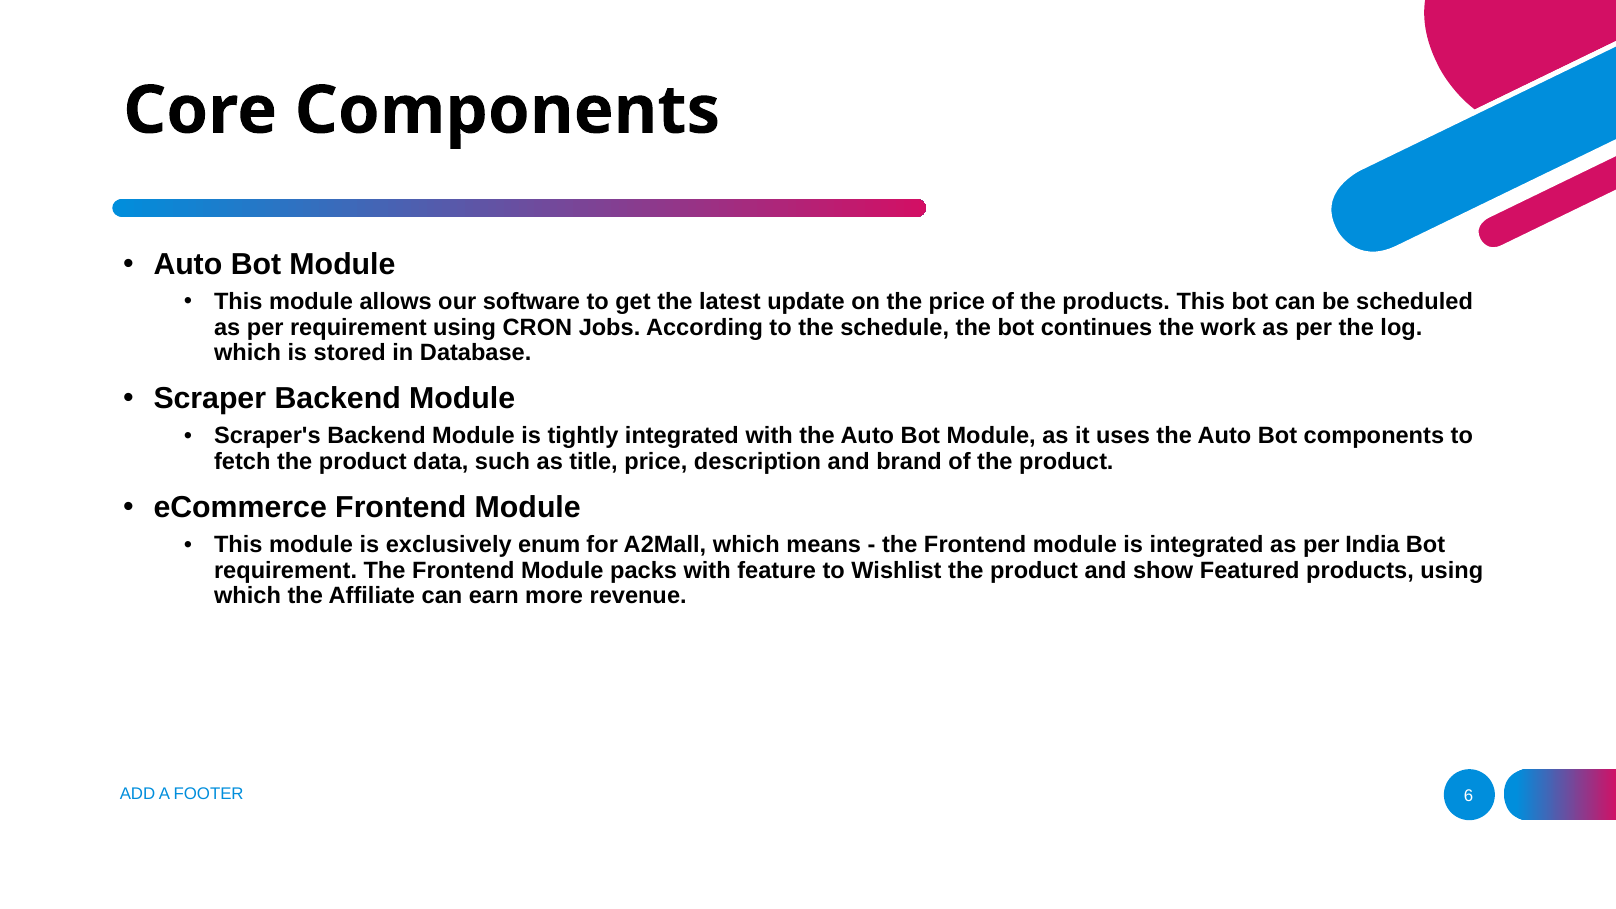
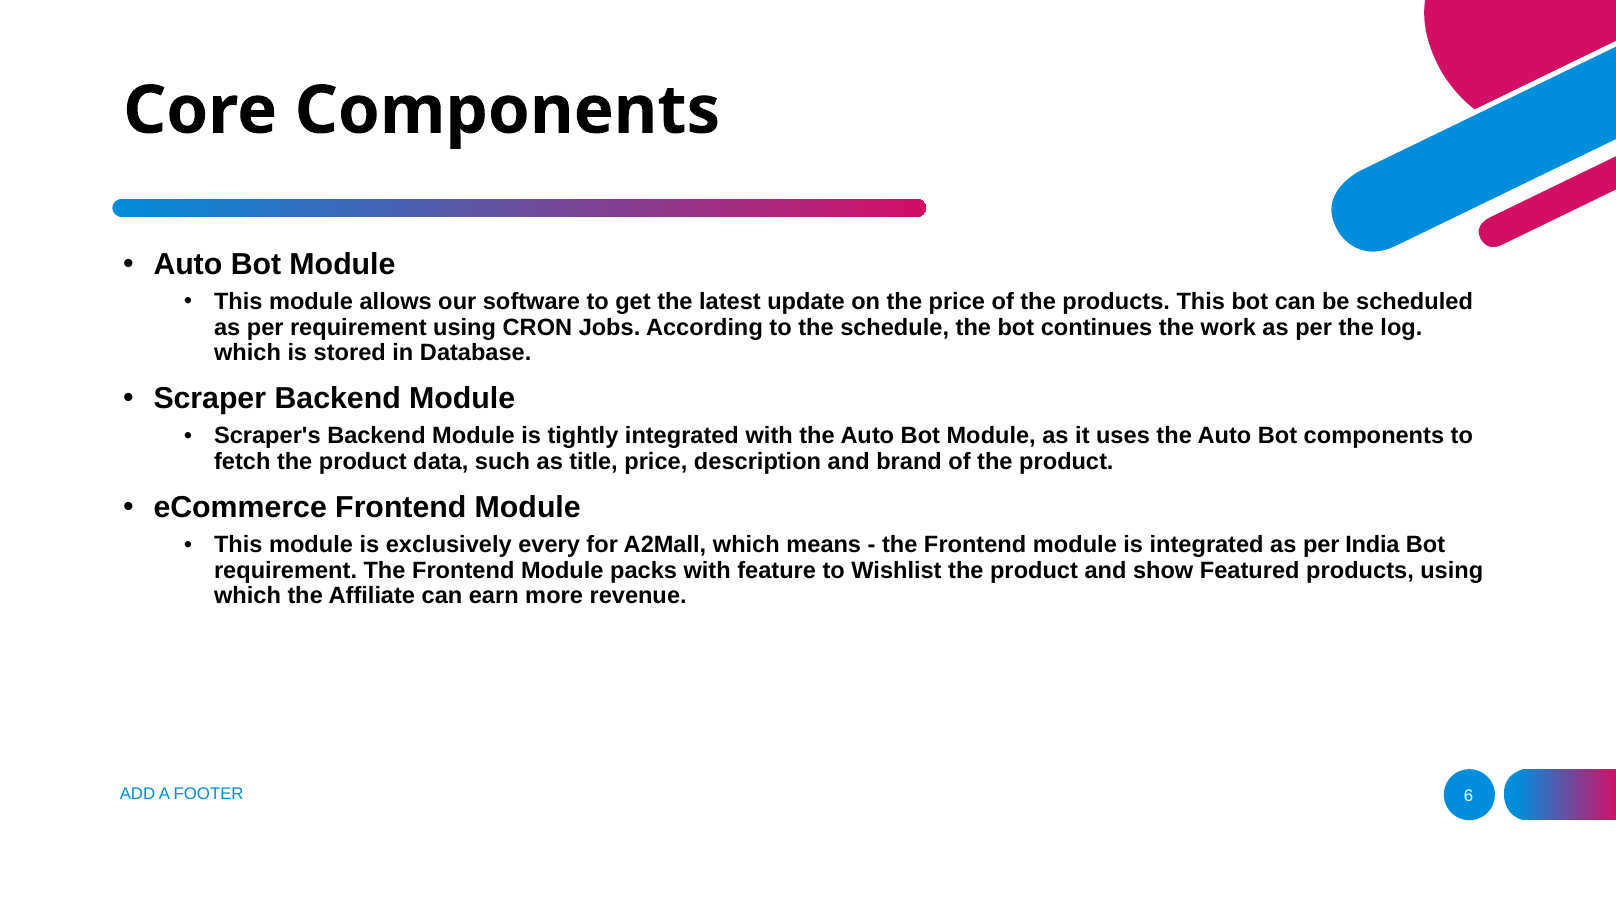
enum: enum -> every
